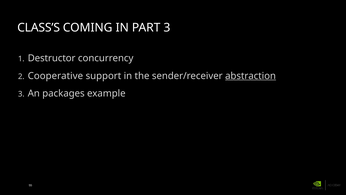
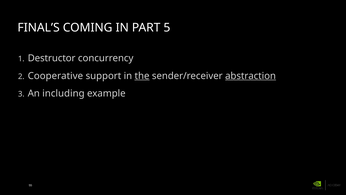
CLASS’S: CLASS’S -> FINAL’S
PART 3: 3 -> 5
the underline: none -> present
packages: packages -> including
